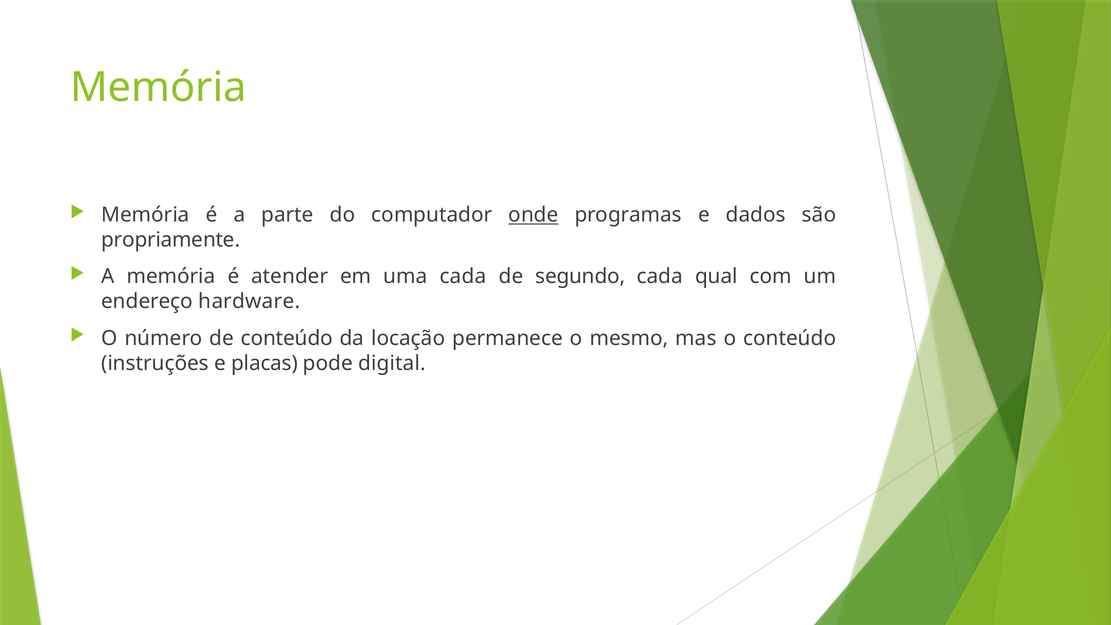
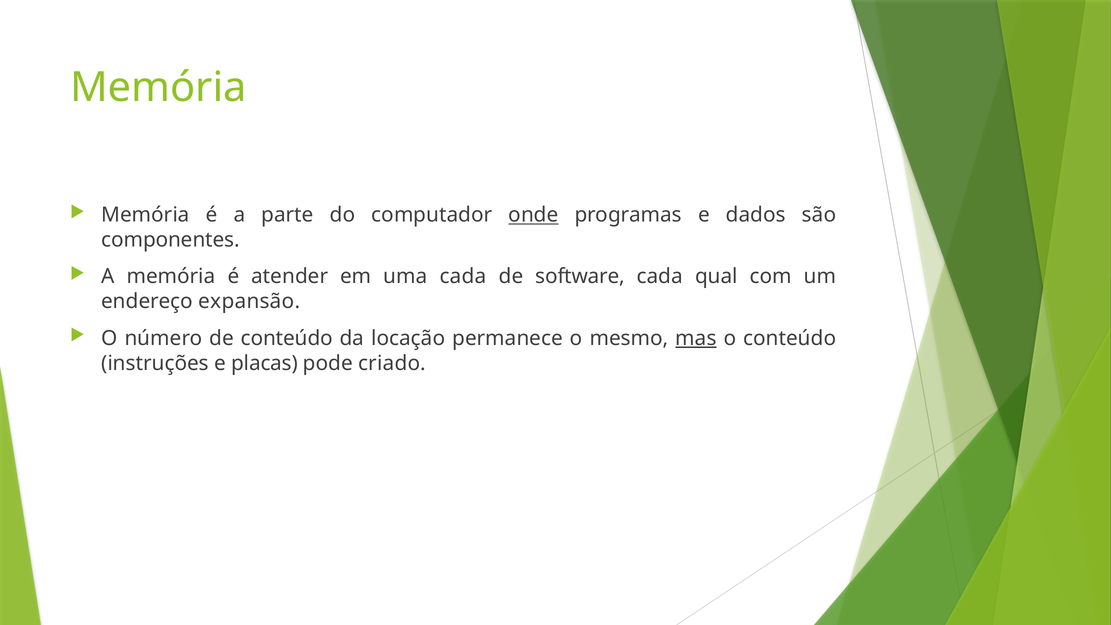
propriamente: propriamente -> componentes
segundo: segundo -> software
hardware: hardware -> expansão
mas underline: none -> present
digital: digital -> criado
